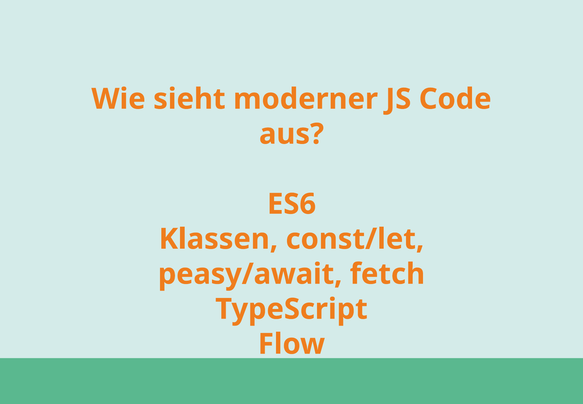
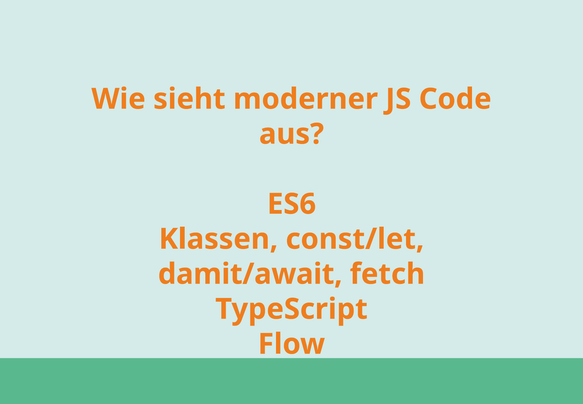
peasy/await: peasy/await -> damit/await
